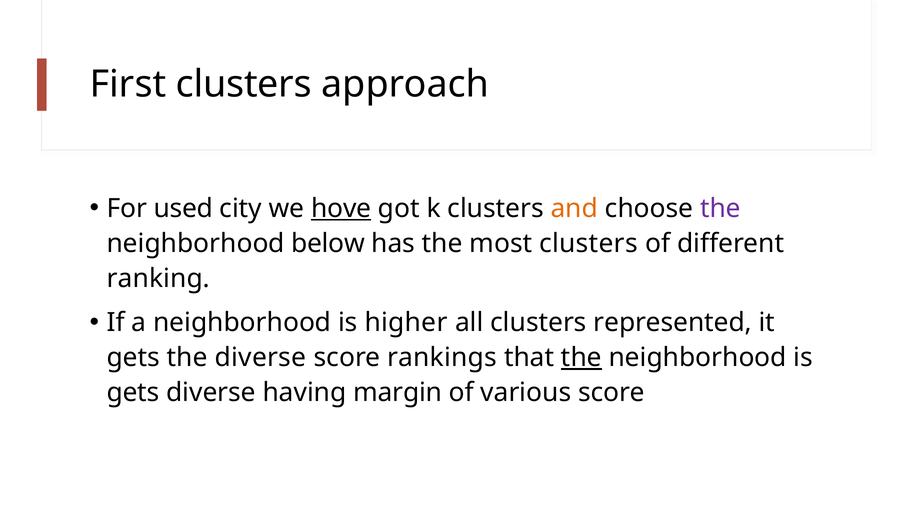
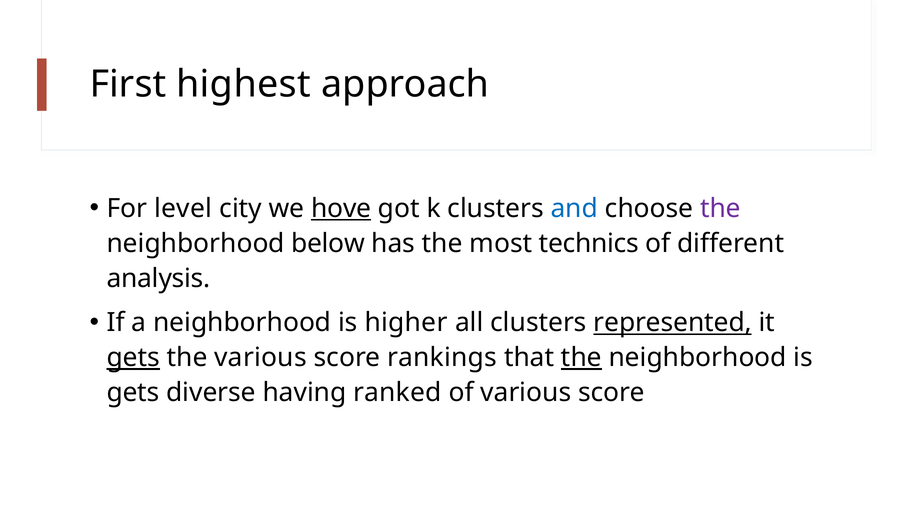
First clusters: clusters -> highest
used: used -> level
and colour: orange -> blue
most clusters: clusters -> technics
ranking: ranking -> analysis
represented underline: none -> present
gets at (133, 357) underline: none -> present
the diverse: diverse -> various
margin: margin -> ranked
